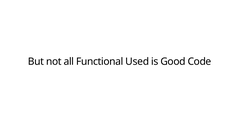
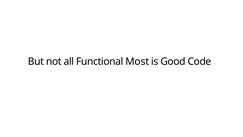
Used: Used -> Most
